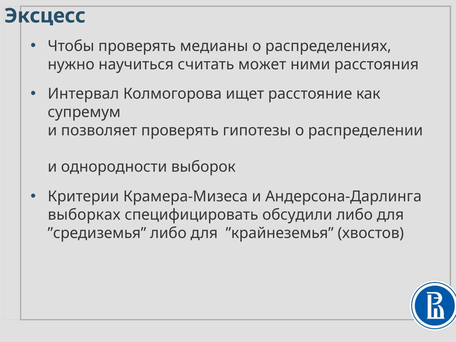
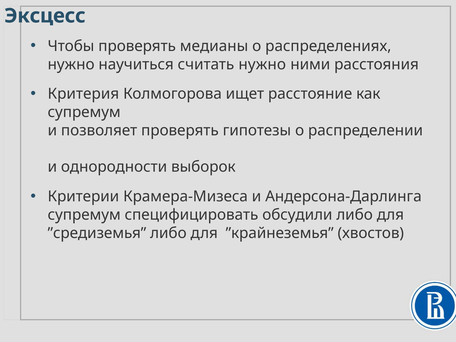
считать может: может -> нужно
Интервал: Интервал -> Критерия
выборках at (84, 215): выборках -> супремум
